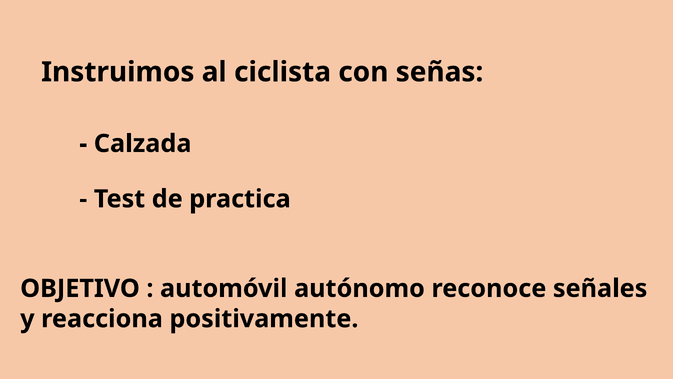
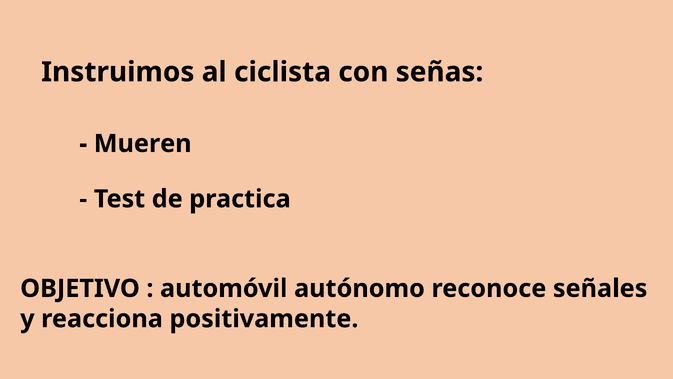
Calzada: Calzada -> Mueren
